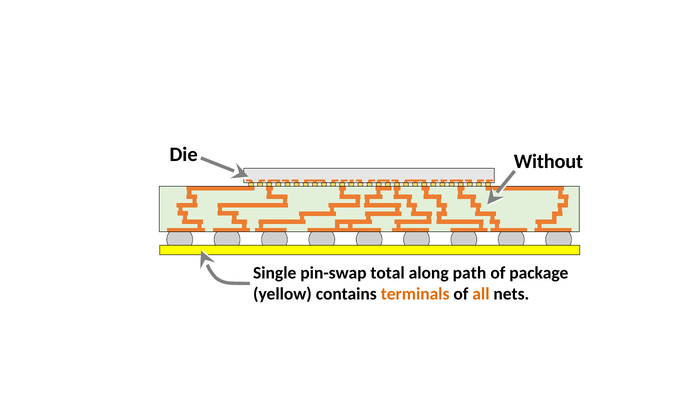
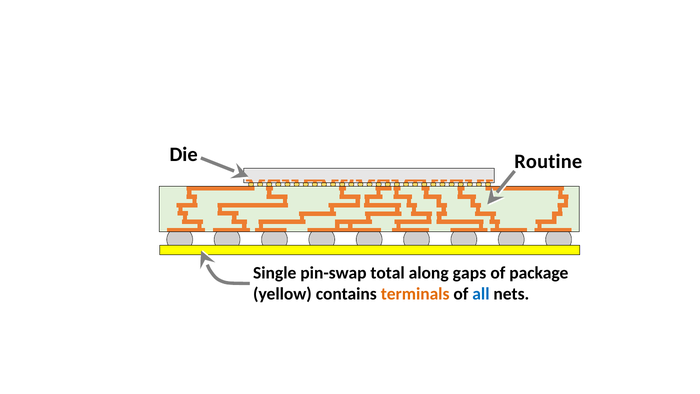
Without: Without -> Routine
path: path -> gaps
all colour: orange -> blue
